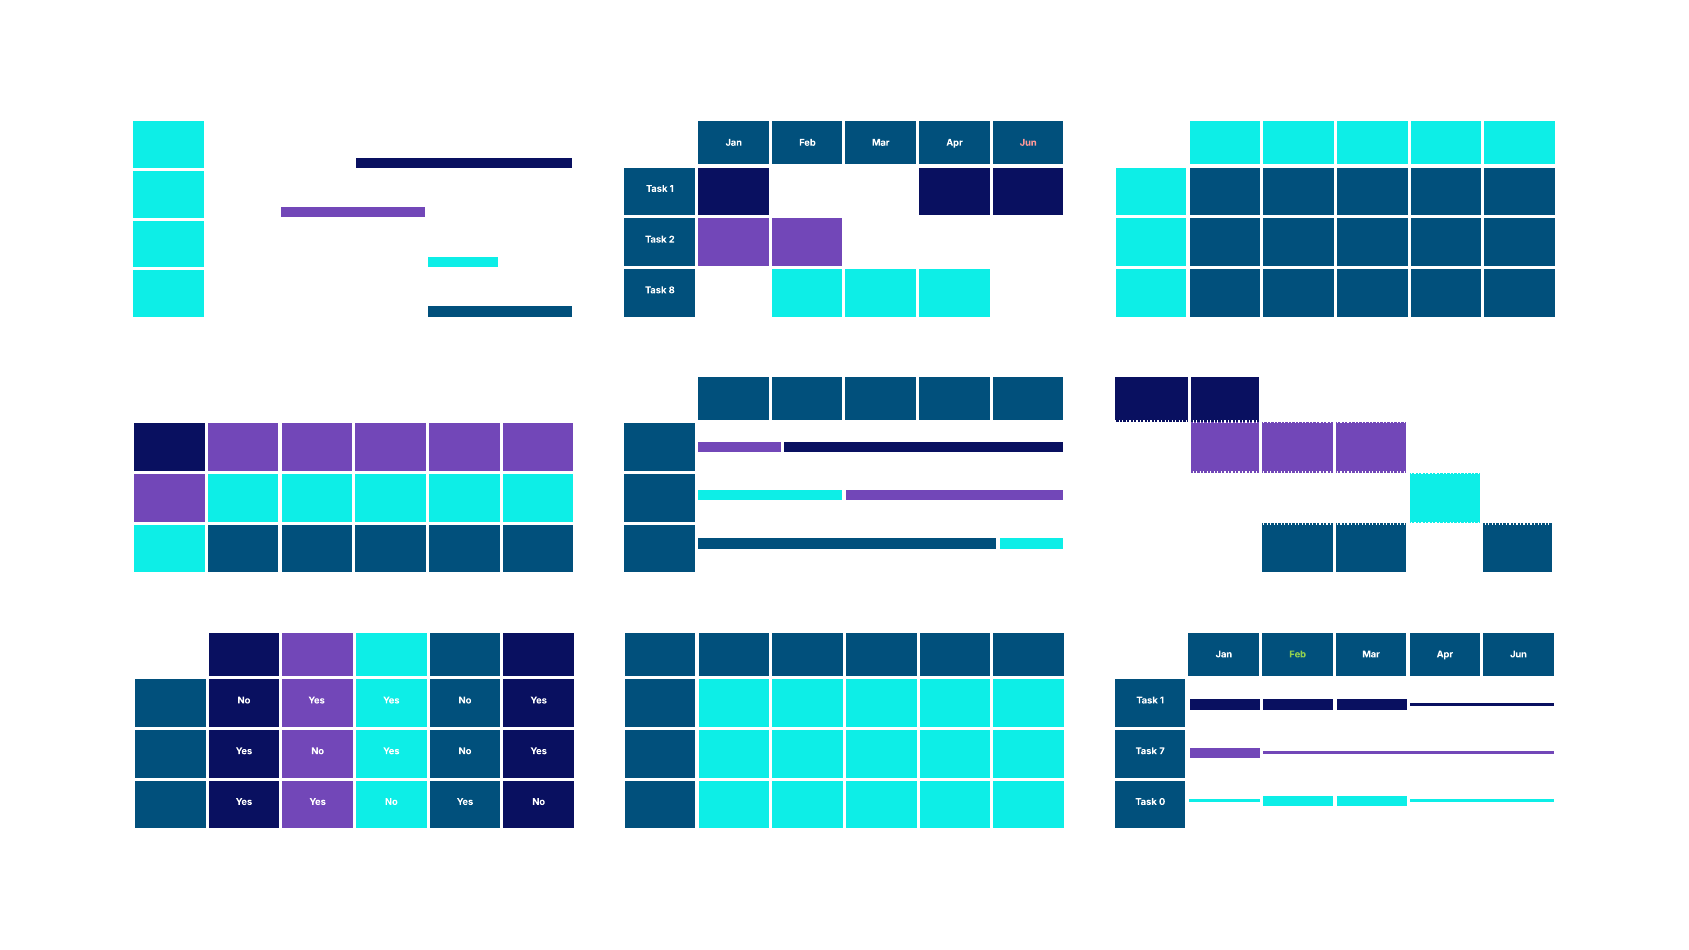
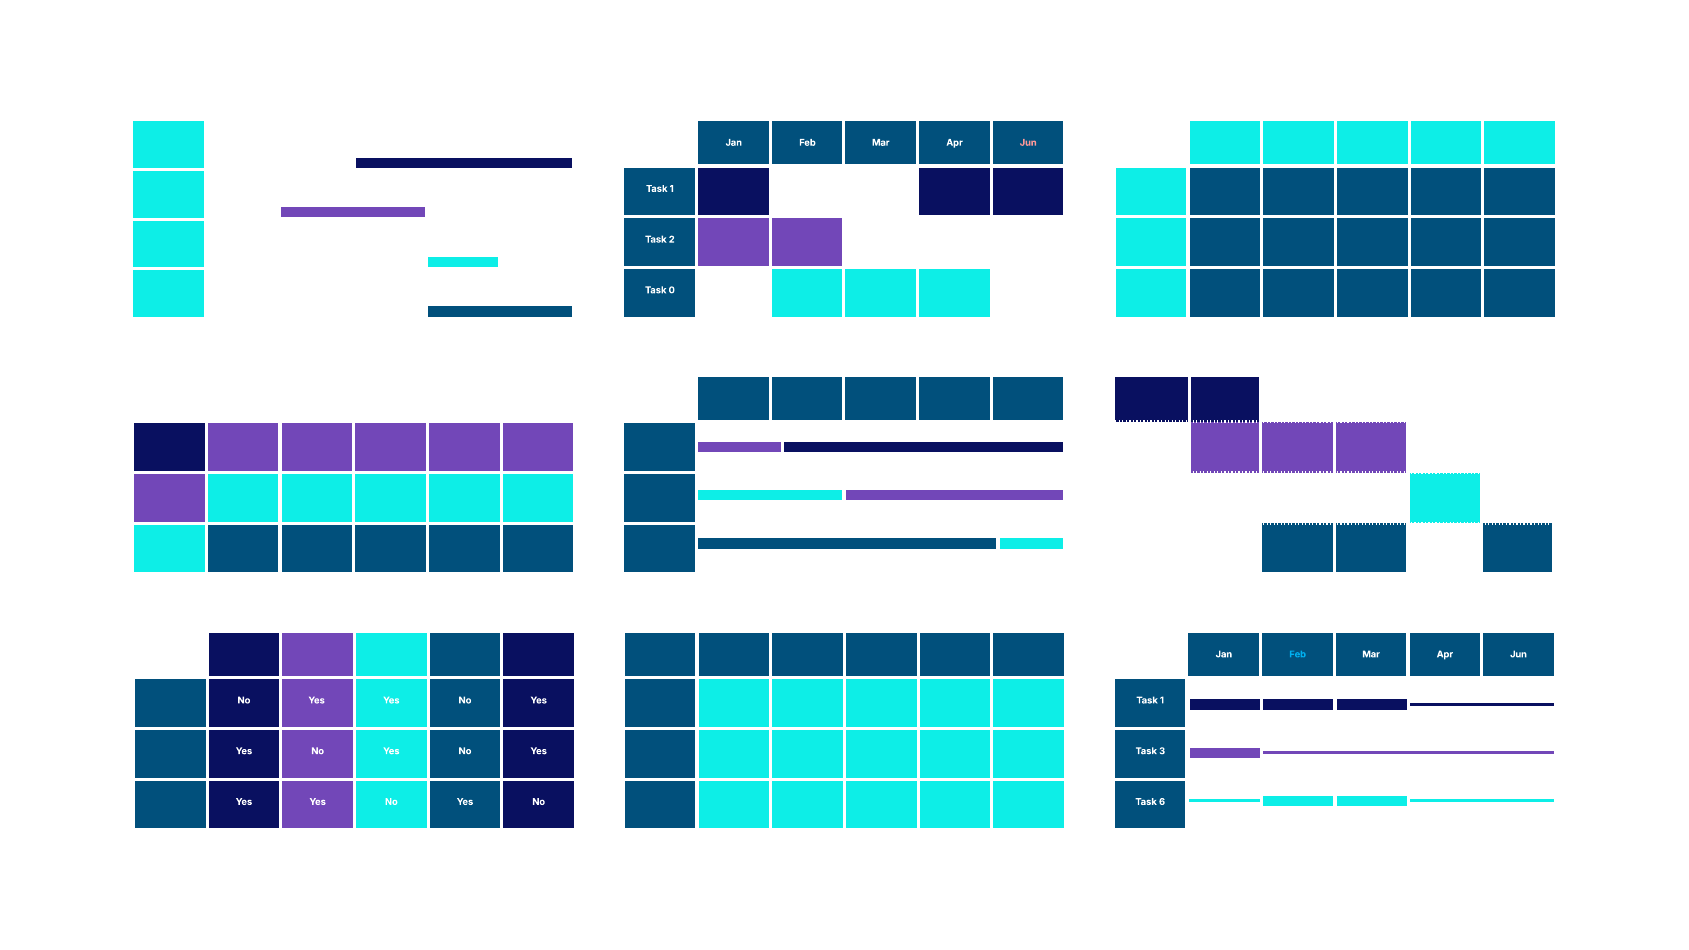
8: 8 -> 0
Feb at (1298, 654) colour: light green -> light blue
7: 7 -> 3
0: 0 -> 6
